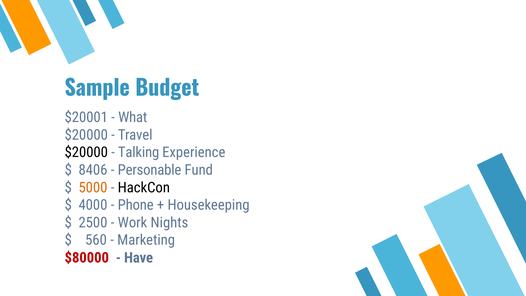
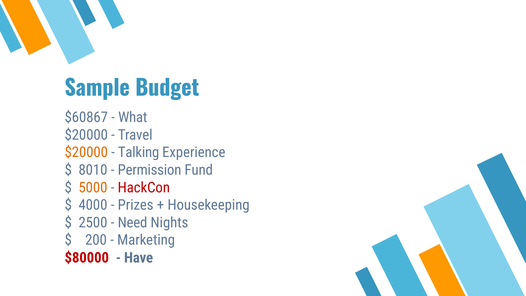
$20001: $20001 -> $60867
$20000 at (86, 152) colour: black -> orange
8406: 8406 -> 8010
Personable: Personable -> Permission
HackCon colour: black -> red
Phone: Phone -> Prizes
Work: Work -> Need
560: 560 -> 200
